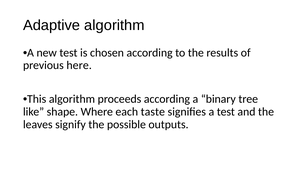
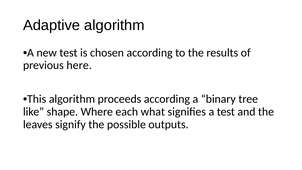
taste: taste -> what
